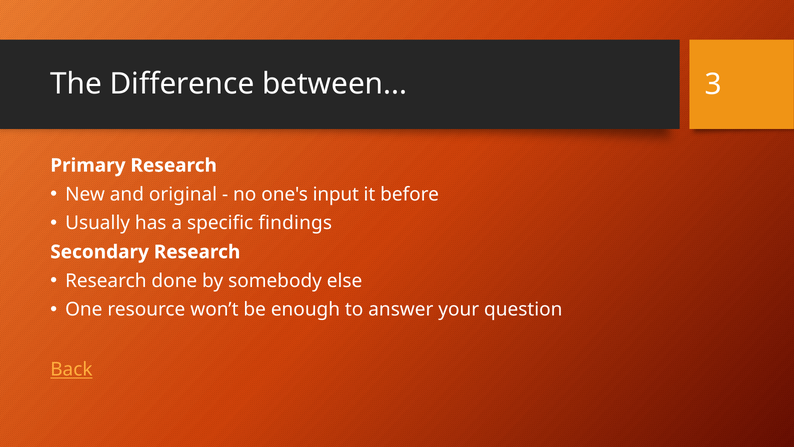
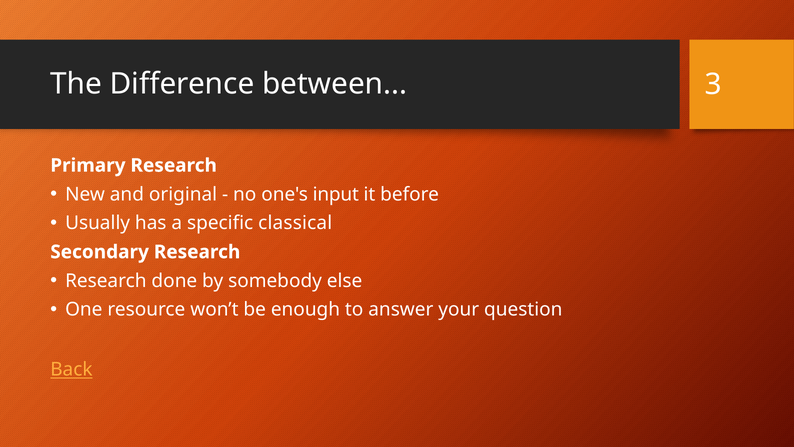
findings: findings -> classical
